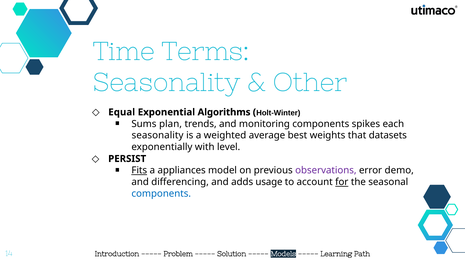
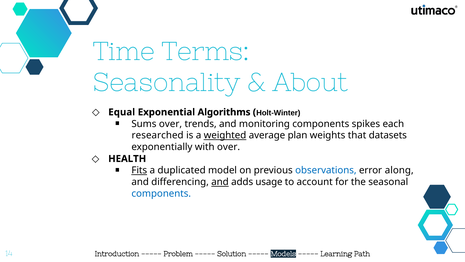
Other: Other -> About
Sums plan: plan -> over
seasonality at (158, 135): seasonality -> researched
weighted underline: none -> present
best: best -> plan
with level: level -> over
PERSIST: PERSIST -> HEALTH
appliances: appliances -> duplicated
observations colour: purple -> blue
demo: demo -> along
and at (220, 182) underline: none -> present
for underline: present -> none
